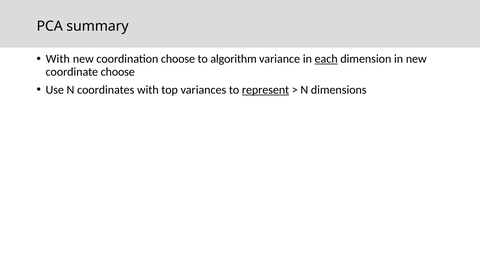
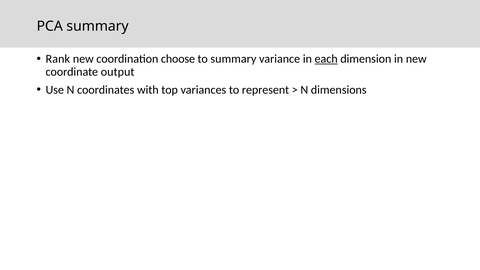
With at (58, 59): With -> Rank
to algorithm: algorithm -> summary
coordinate choose: choose -> output
represent underline: present -> none
